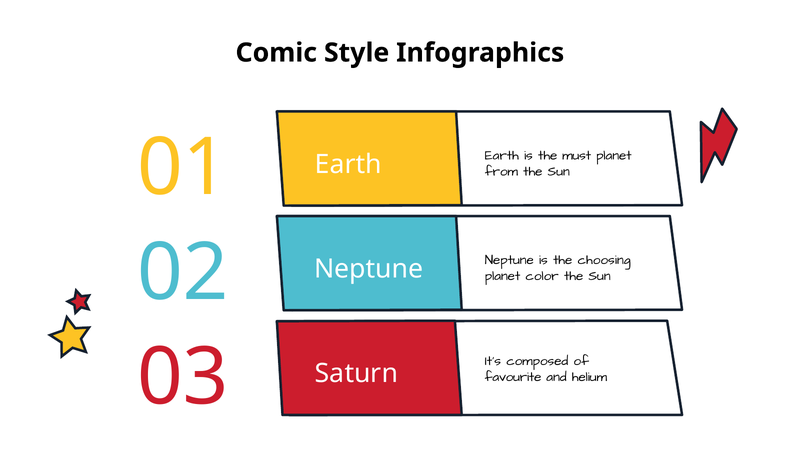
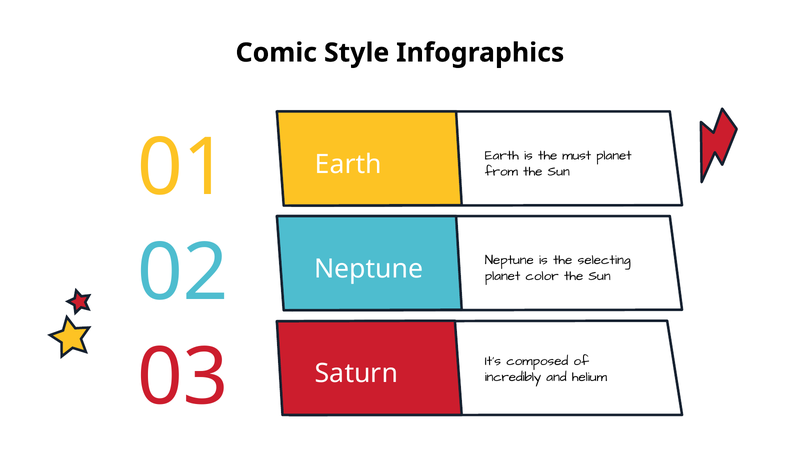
choosing: choosing -> selecting
favourite: favourite -> incredibly
